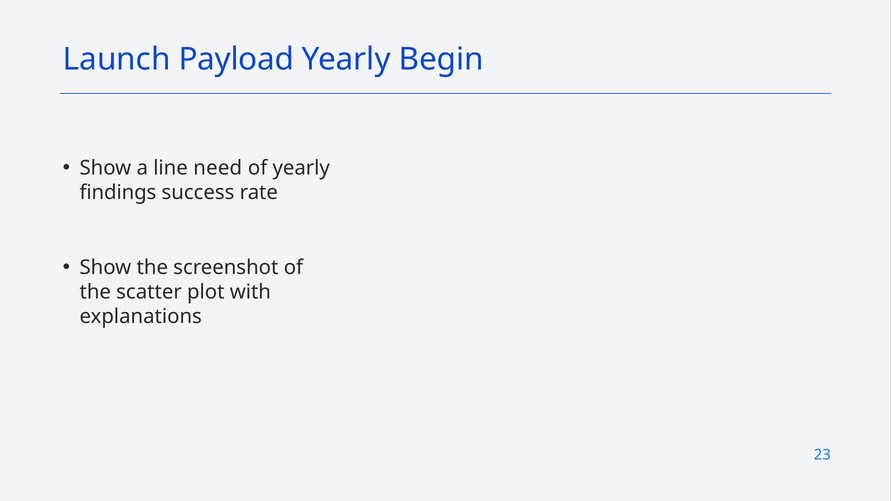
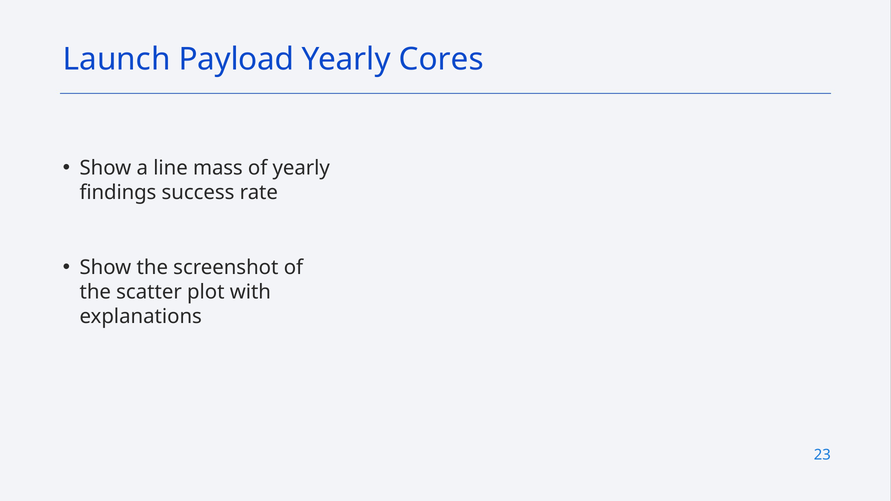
Begin: Begin -> Cores
need: need -> mass
